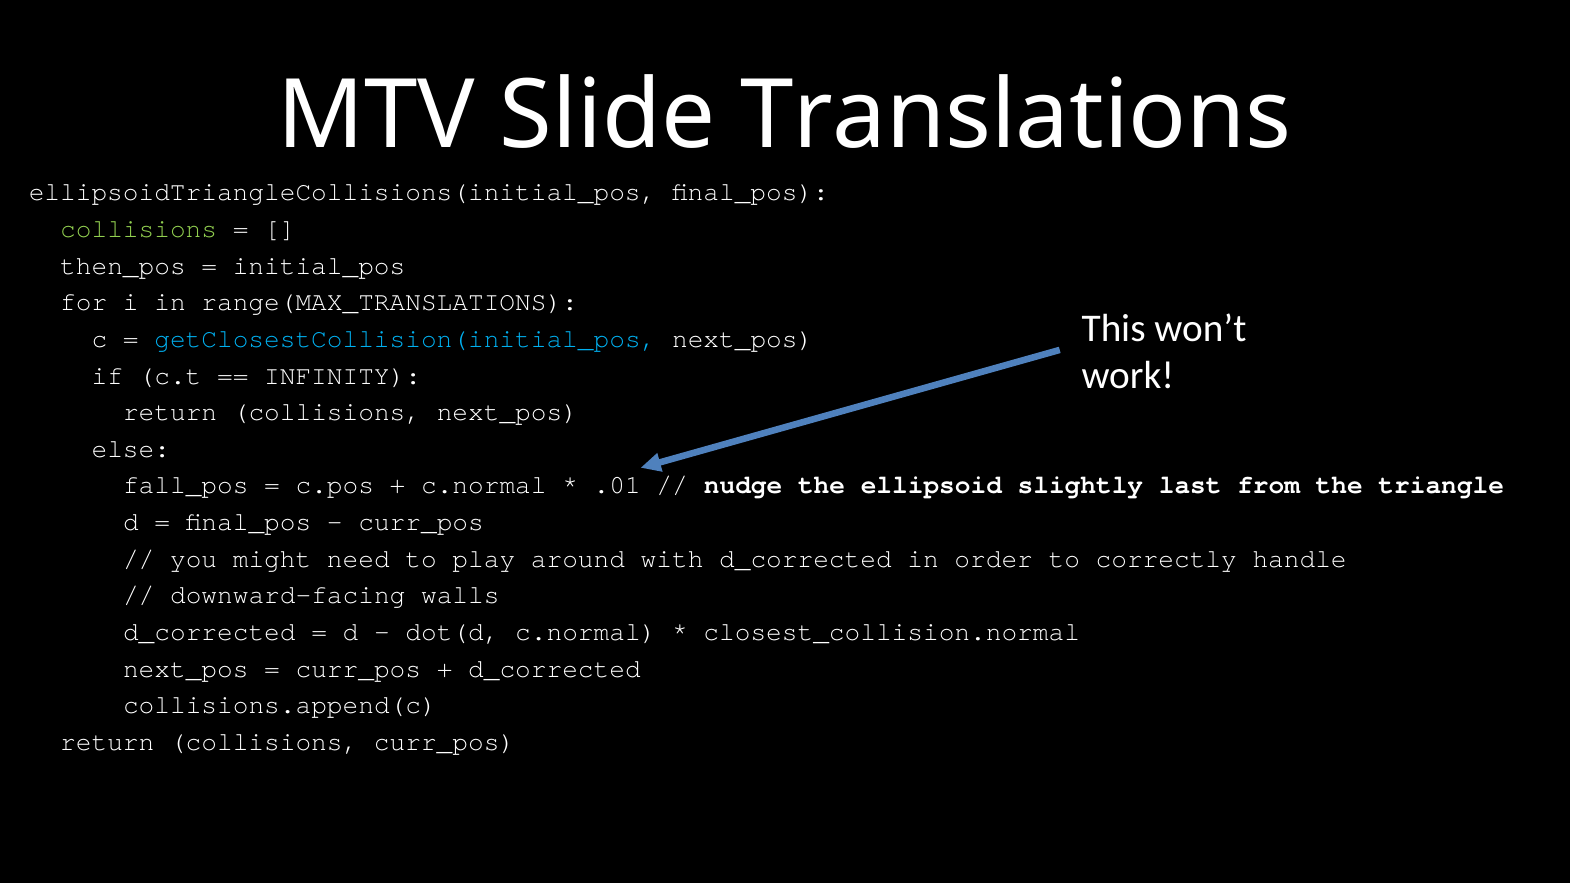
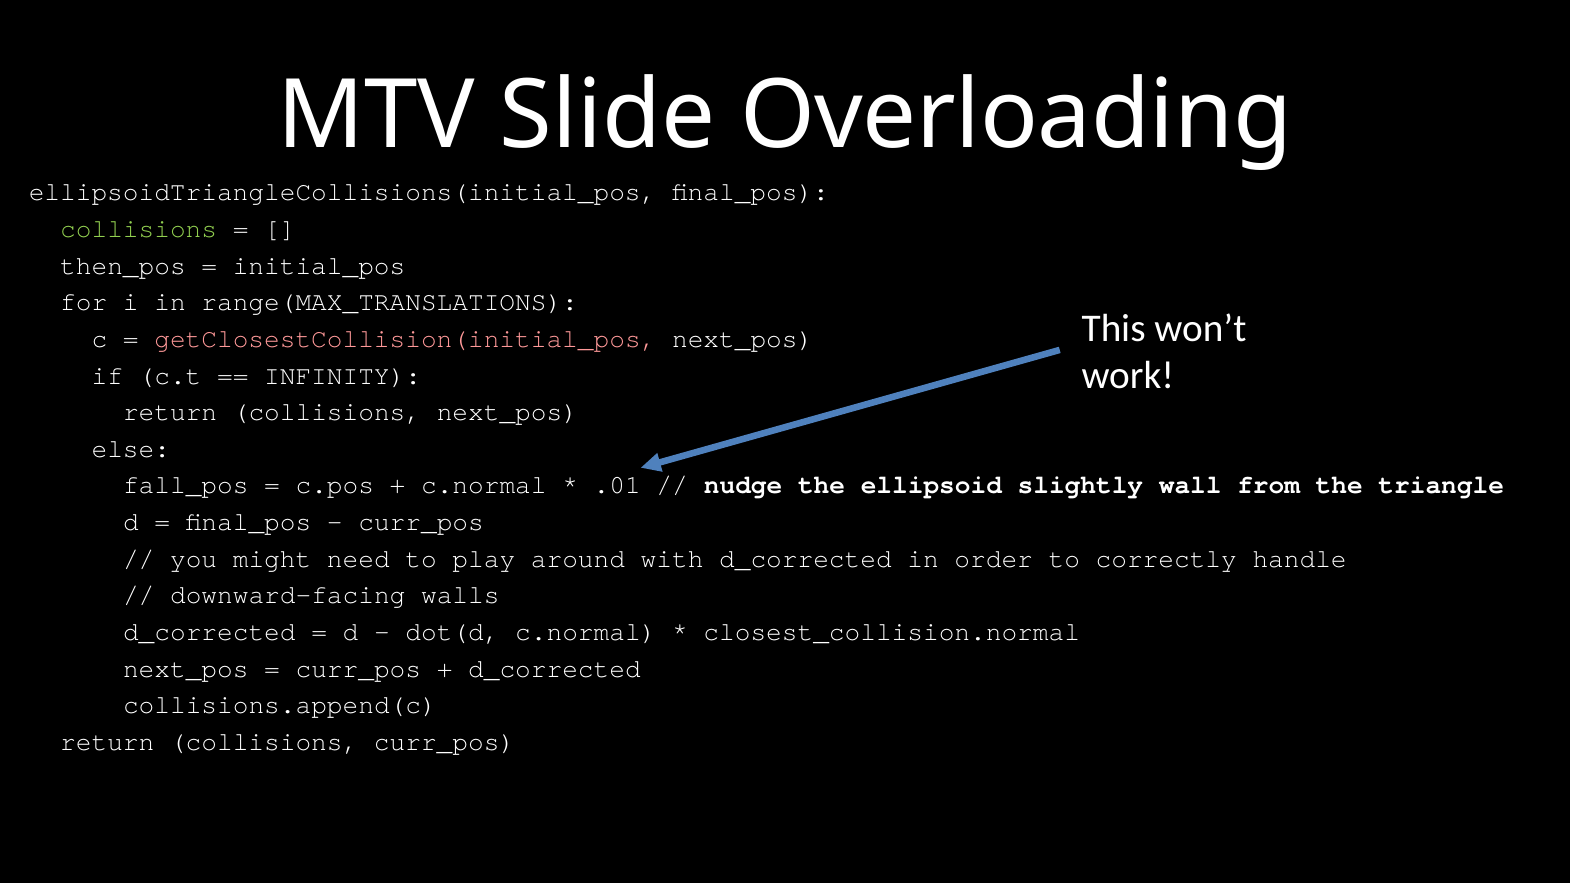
Translations: Translations -> Overloading
getClosestCollision(initial_pos colour: light blue -> pink
last: last -> wall
